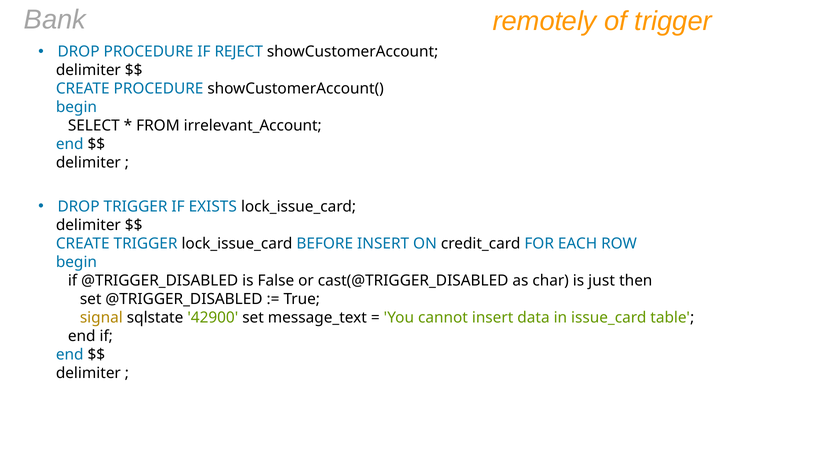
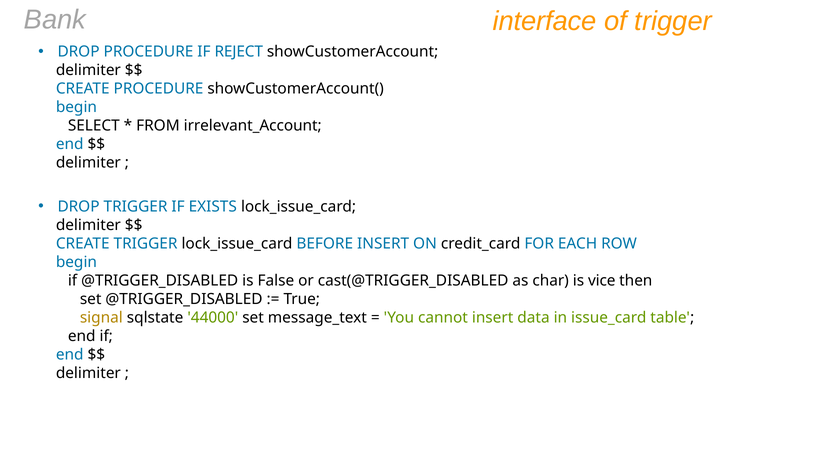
remotely: remotely -> interface
just: just -> vice
42900: 42900 -> 44000
